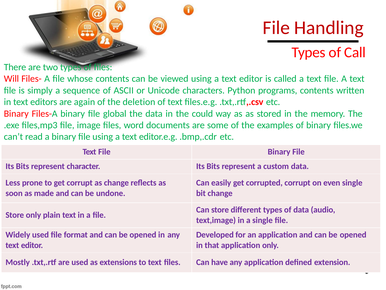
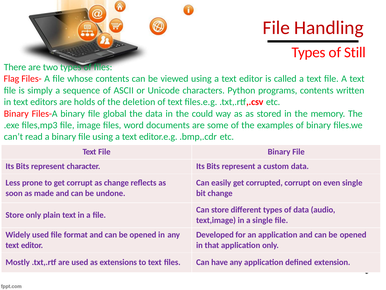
Call: Call -> Still
Will: Will -> Flag
again: again -> holds
